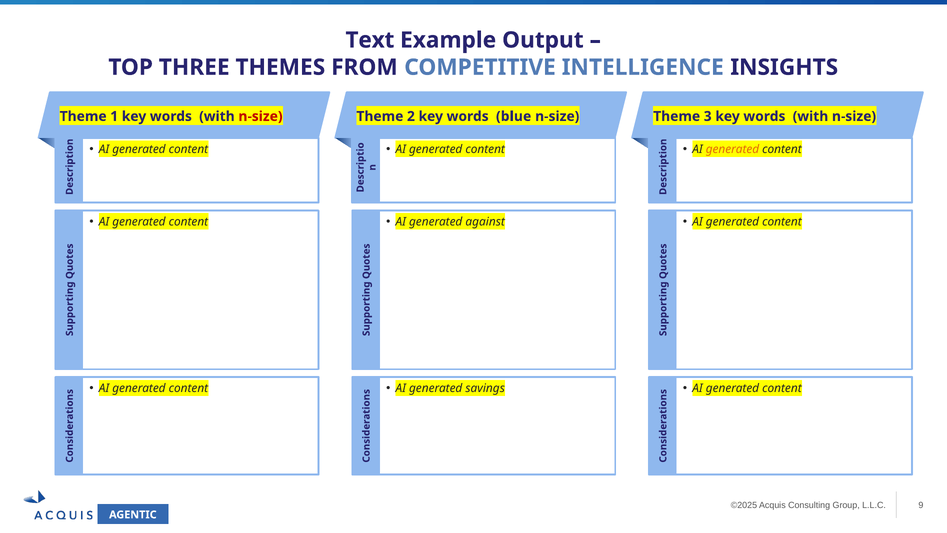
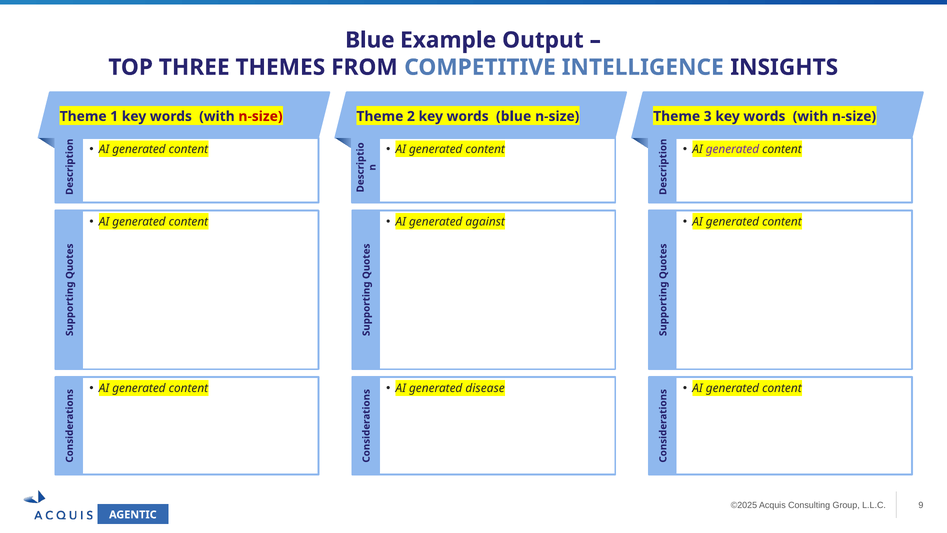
Text at (370, 40): Text -> Blue
generated at (732, 149) colour: orange -> purple
savings: savings -> disease
